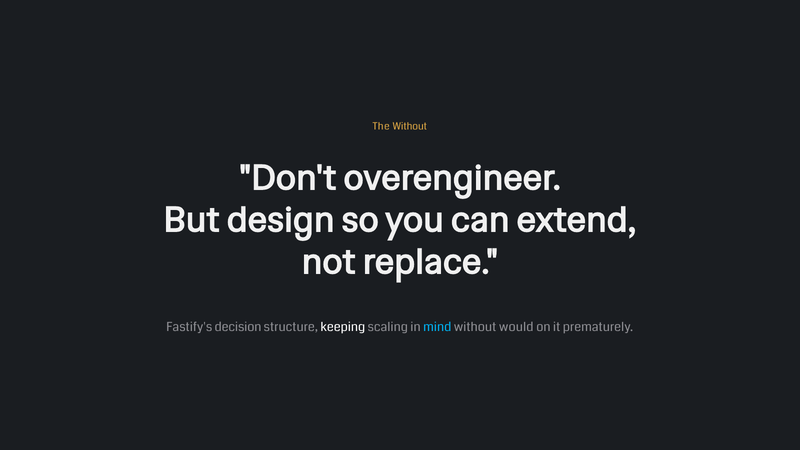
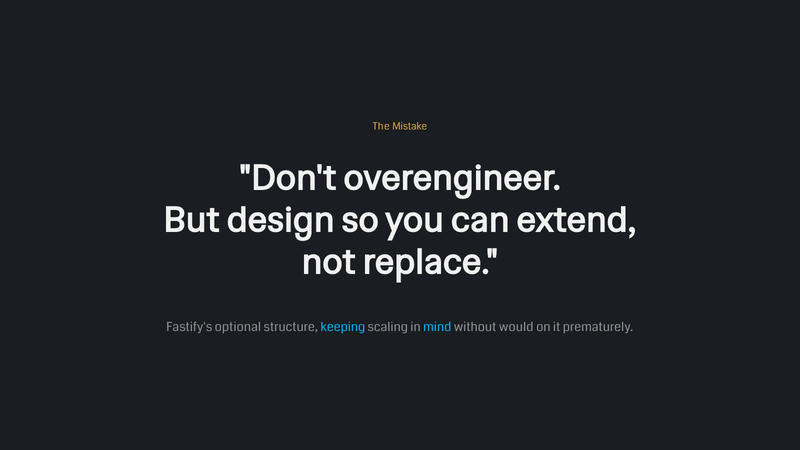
The Without: Without -> Mistake
decision: decision -> optional
keeping colour: white -> light blue
